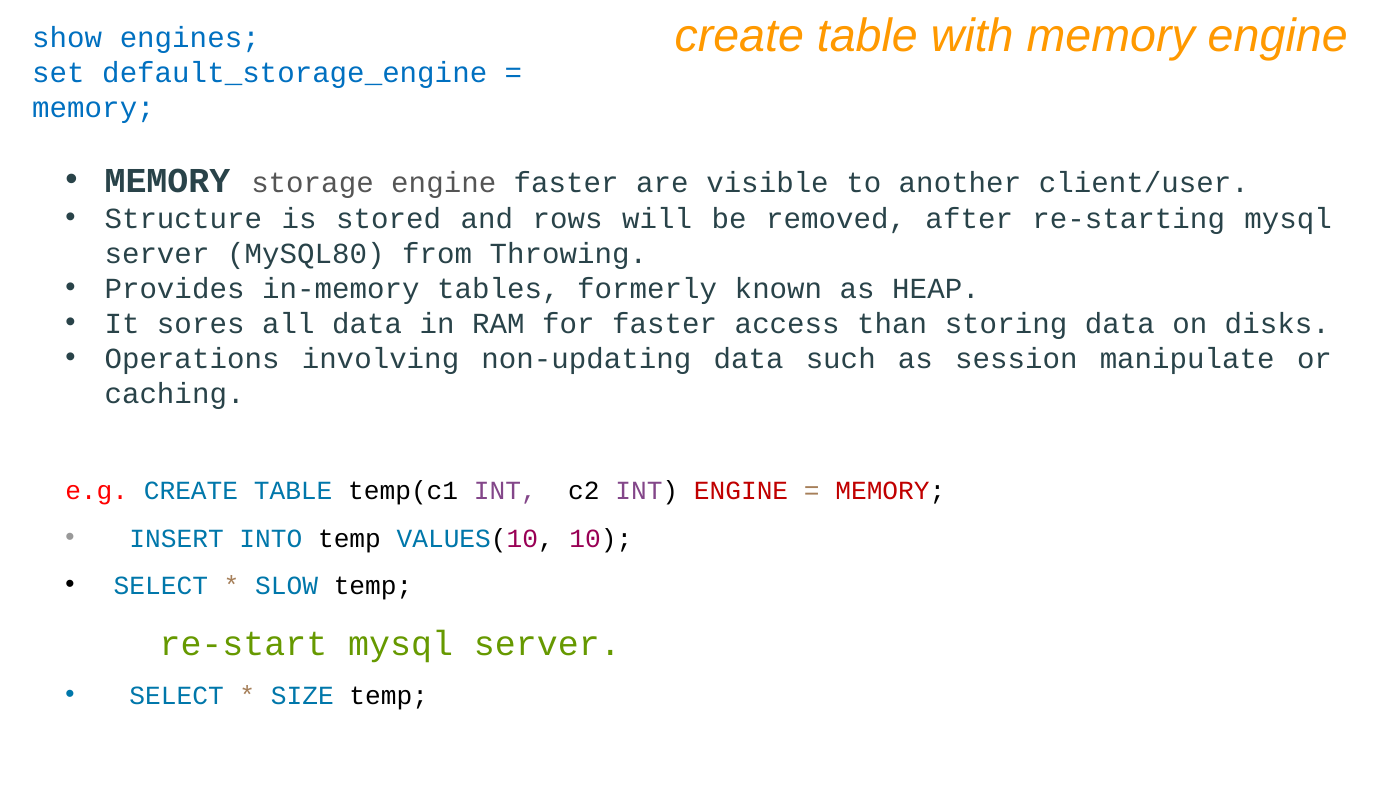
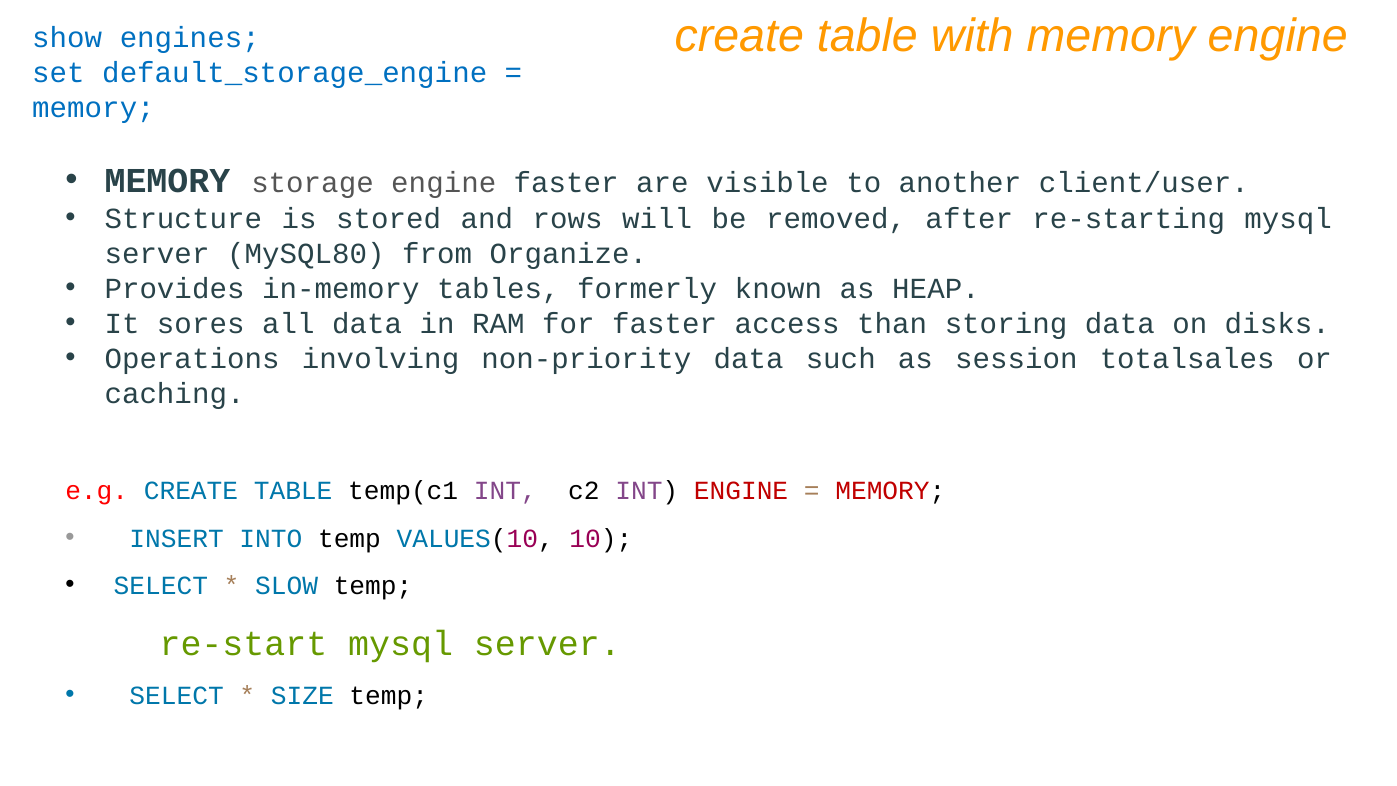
Throwing: Throwing -> Organize
non-updating: non-updating -> non-priority
manipulate: manipulate -> totalsales
